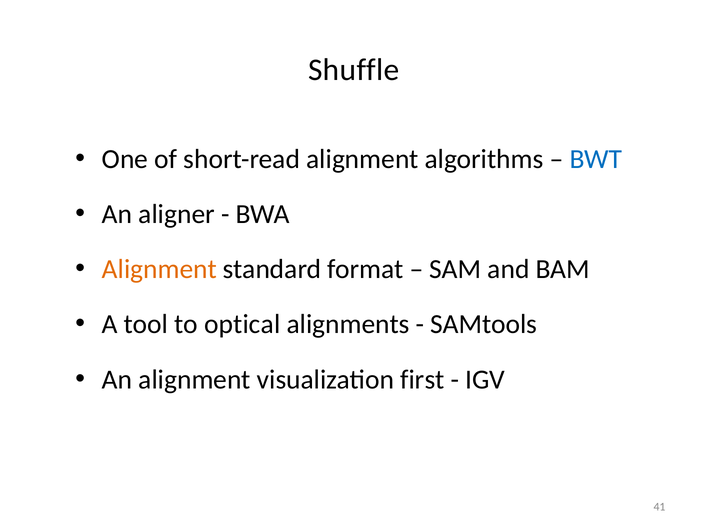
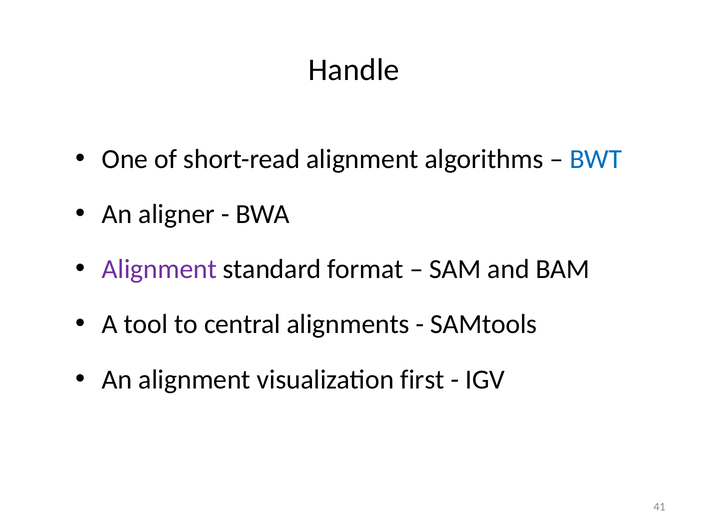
Shuffle: Shuffle -> Handle
Alignment at (159, 269) colour: orange -> purple
optical: optical -> central
